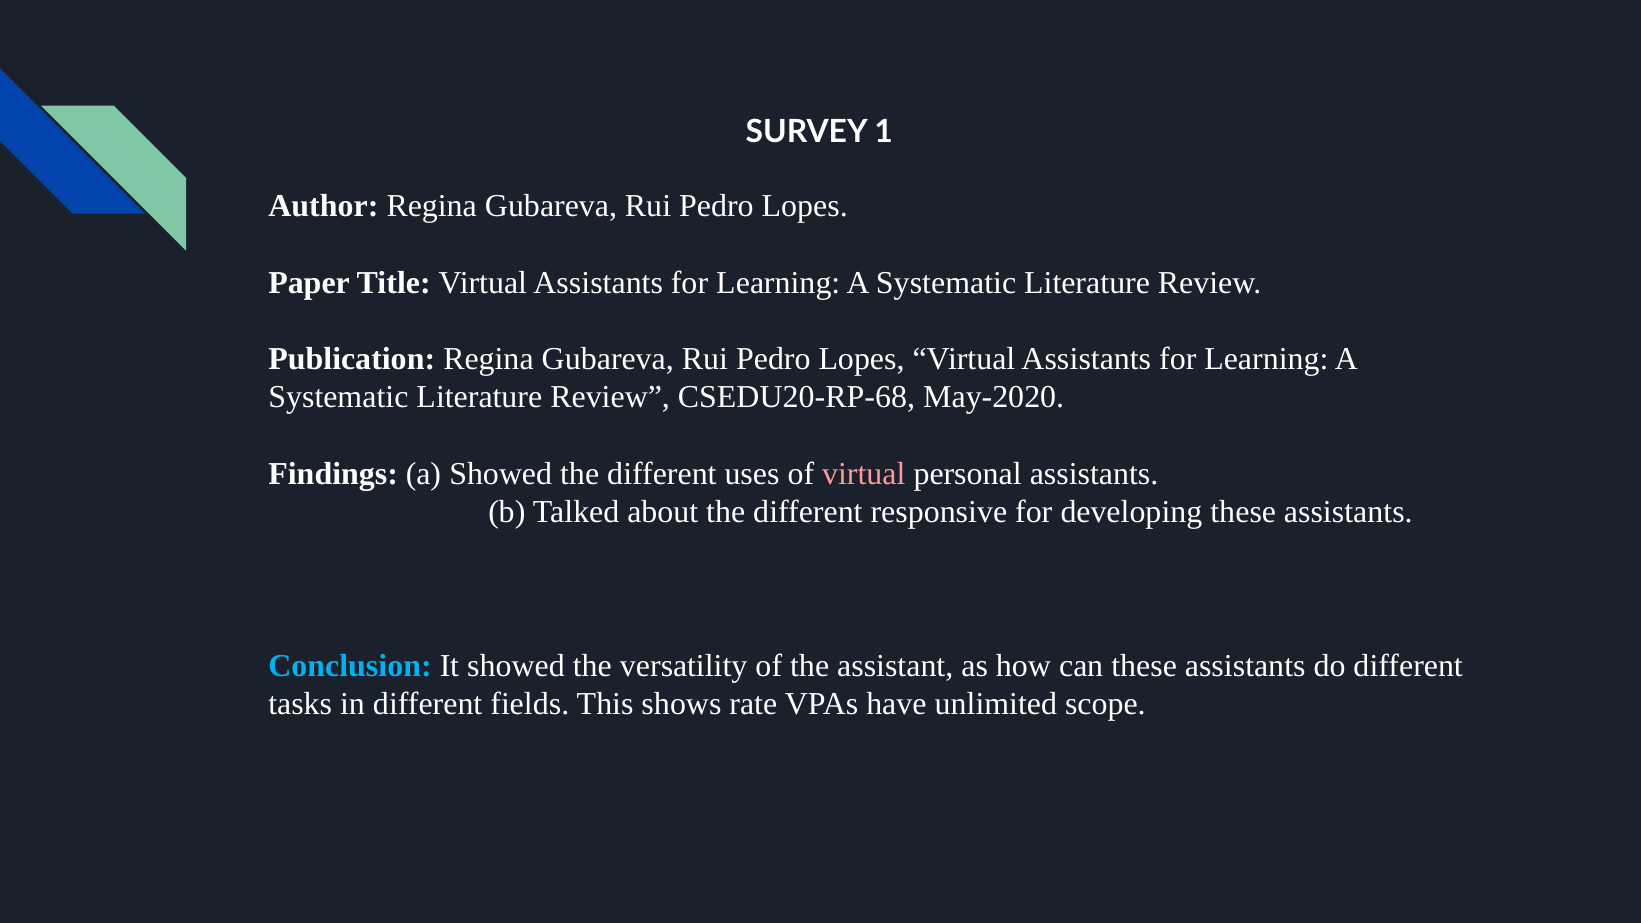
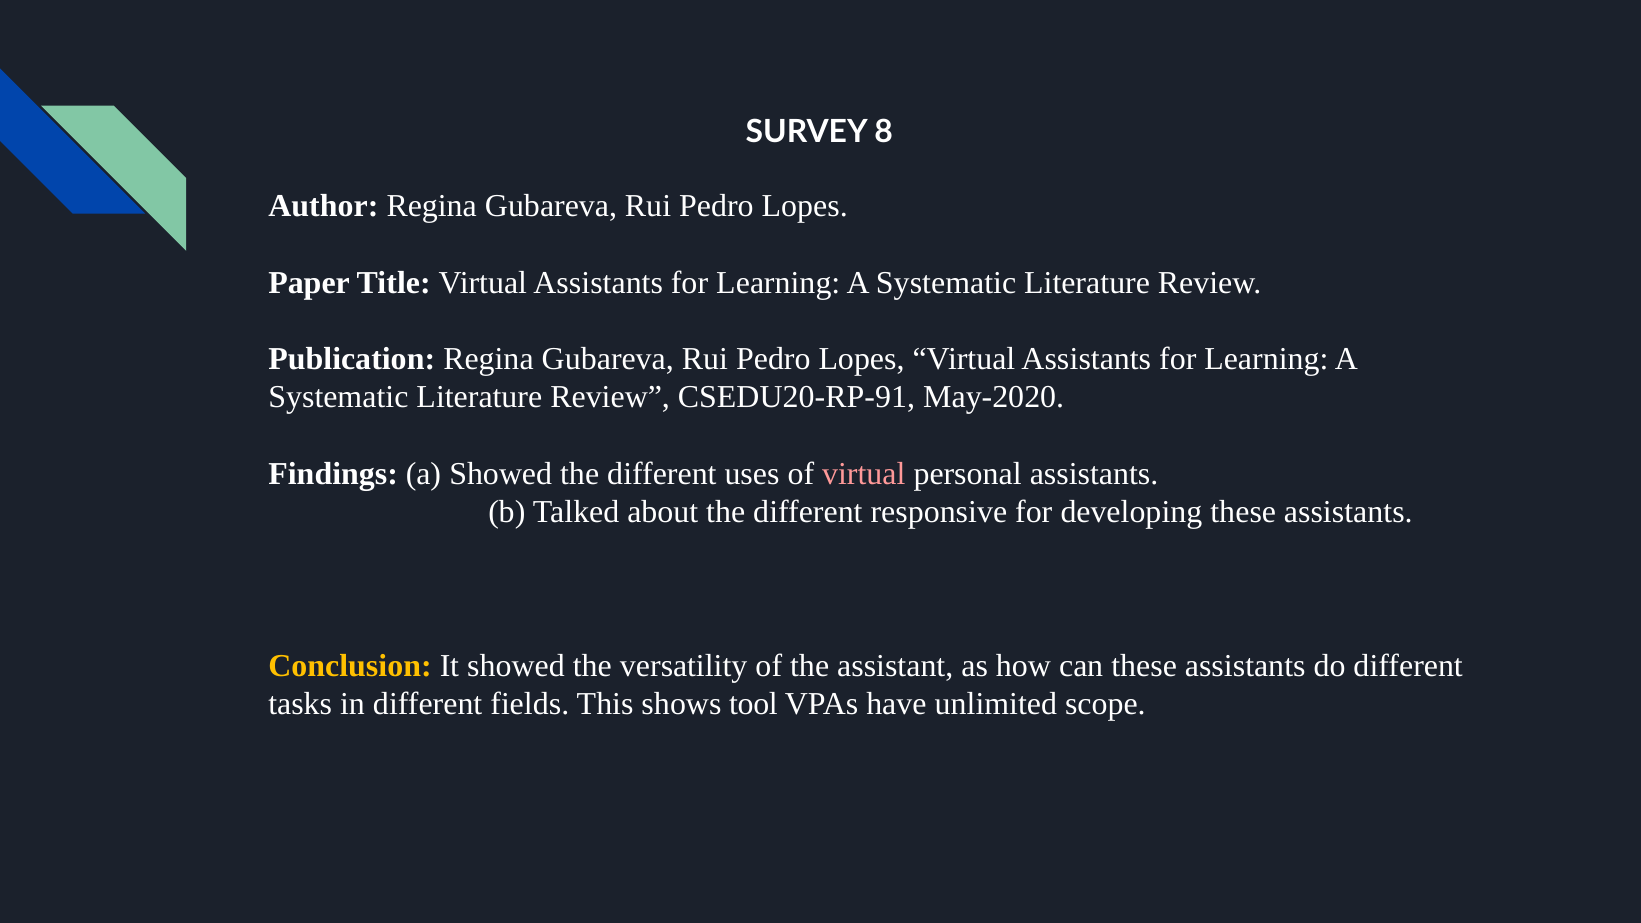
1: 1 -> 8
CSEDU20-RP-68: CSEDU20-RP-68 -> CSEDU20-RP-91
Conclusion colour: light blue -> yellow
rate: rate -> tool
